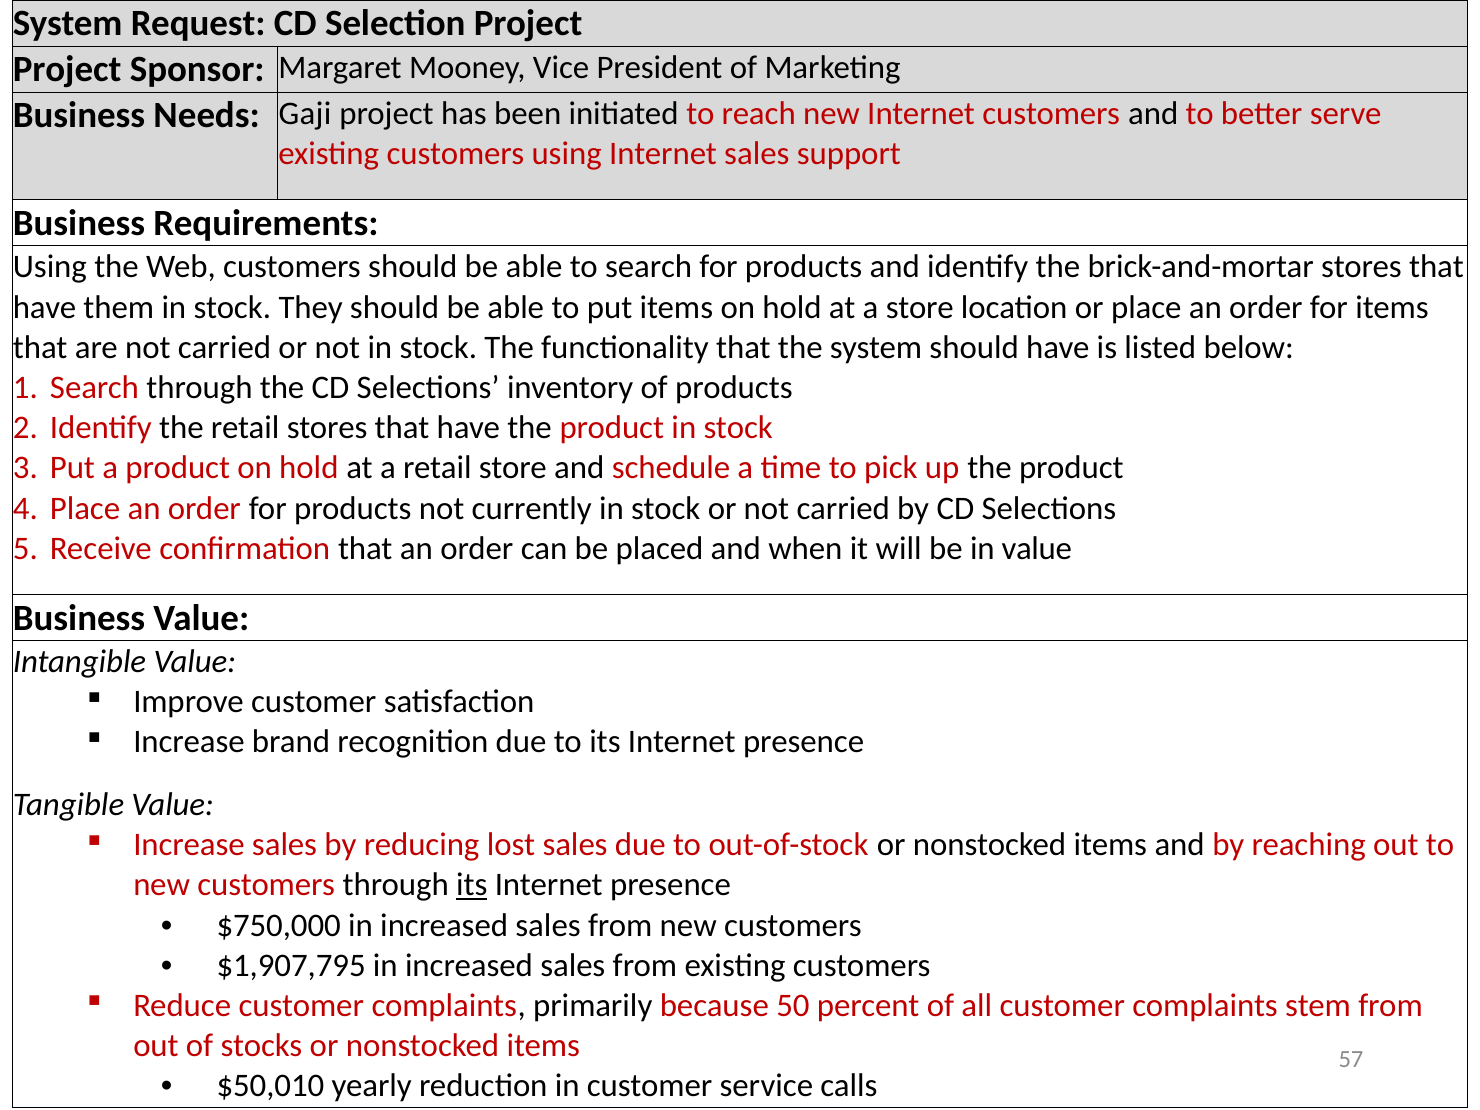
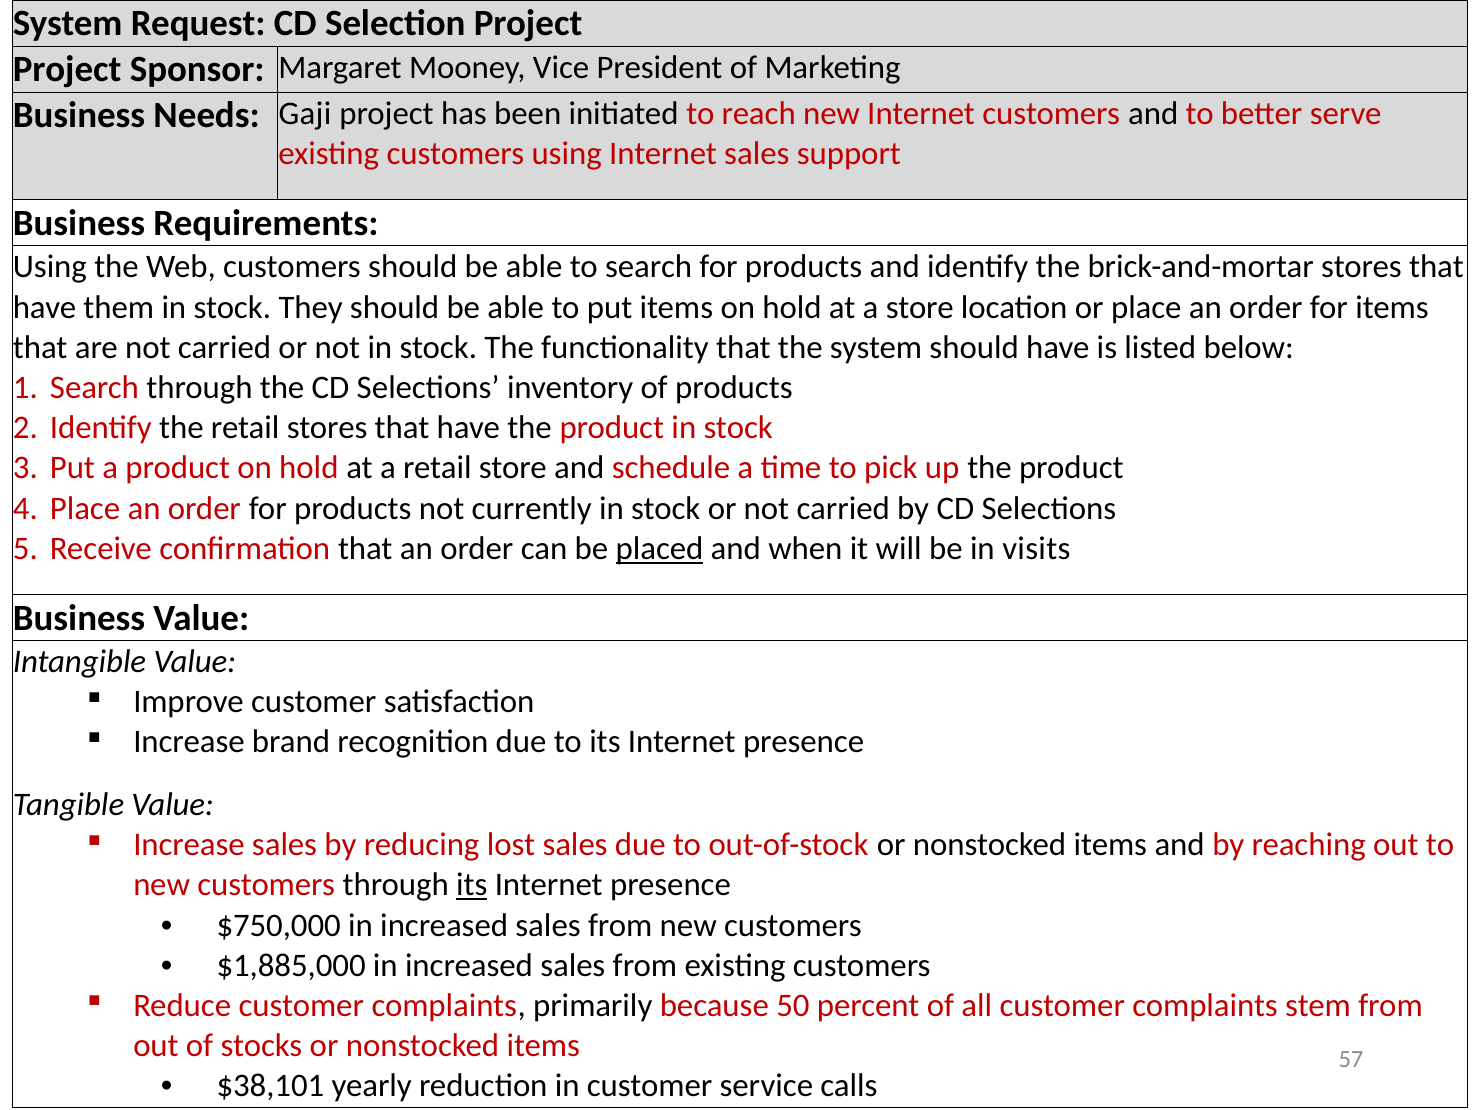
placed underline: none -> present
in value: value -> visits
$1,907,795: $1,907,795 -> $1,885,000
$50,010: $50,010 -> $38,101
